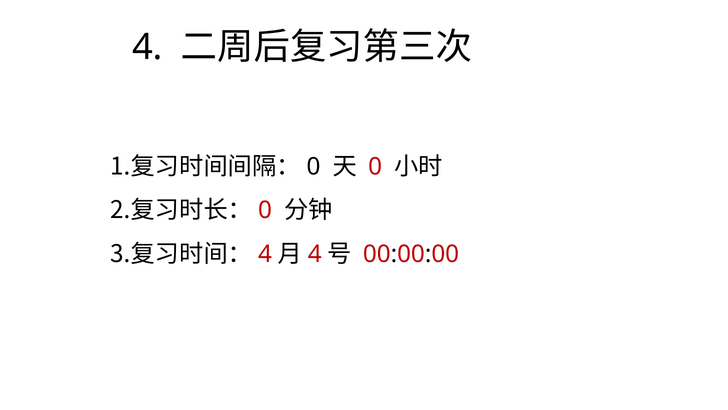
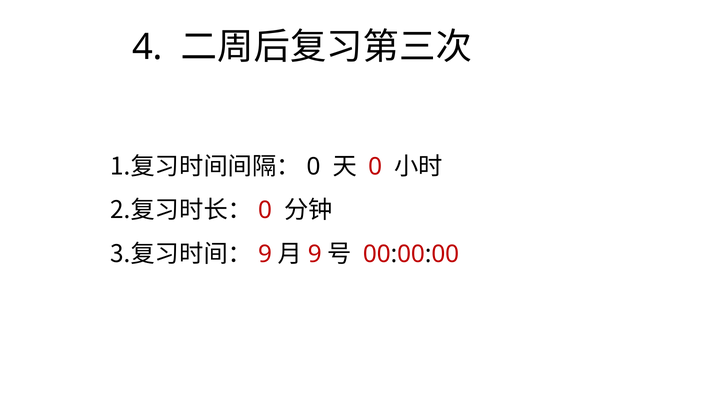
4 at (265, 254): 4 -> 9
4 at (315, 254): 4 -> 9
